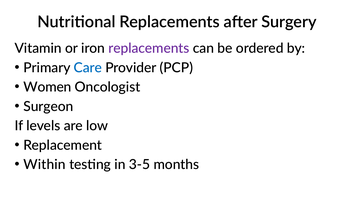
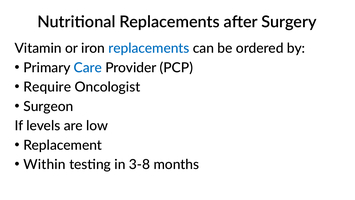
replacements at (149, 48) colour: purple -> blue
Women: Women -> Require
3-5: 3-5 -> 3-8
